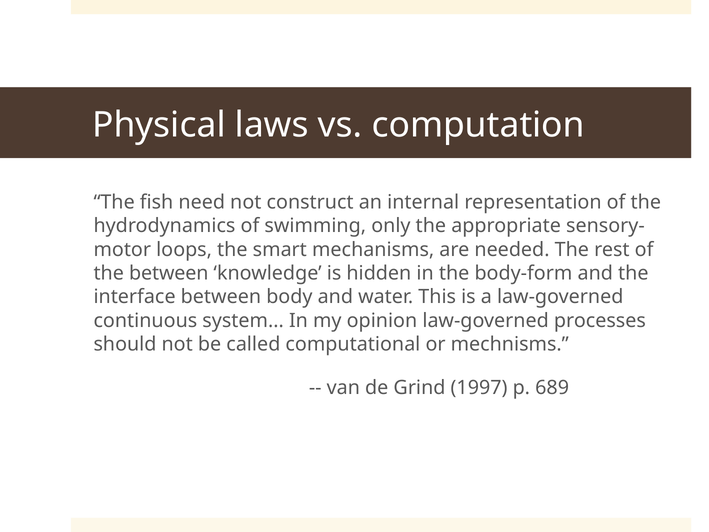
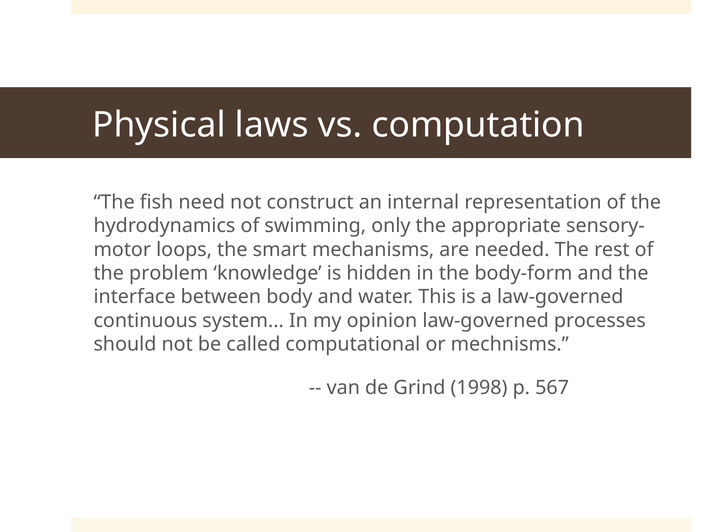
the between: between -> problem
1997: 1997 -> 1998
689: 689 -> 567
